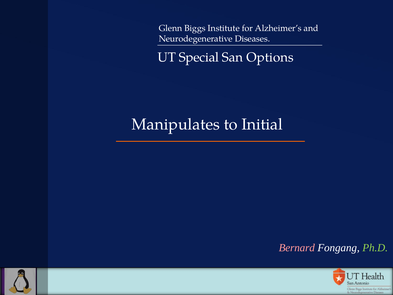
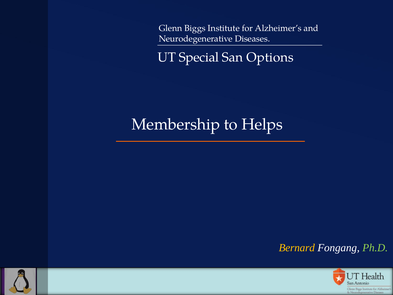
Manipulates: Manipulates -> Membership
Initial: Initial -> Helps
Bernard colour: pink -> yellow
